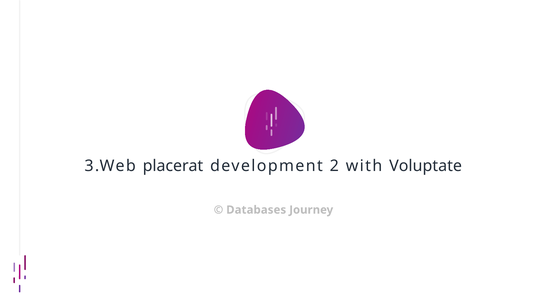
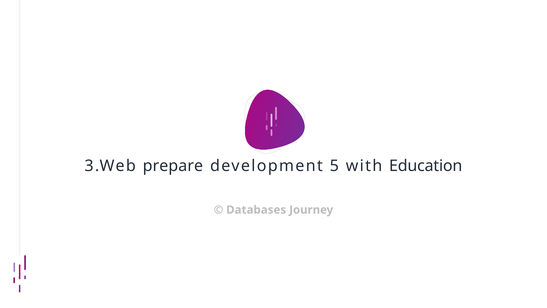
placerat: placerat -> prepare
2: 2 -> 5
Voluptate: Voluptate -> Education
